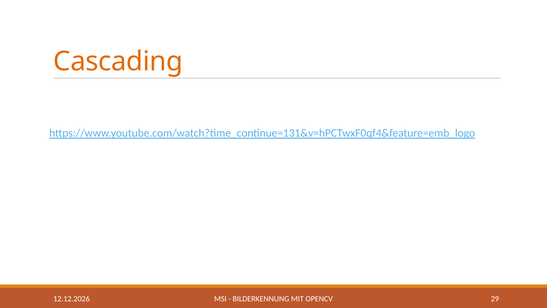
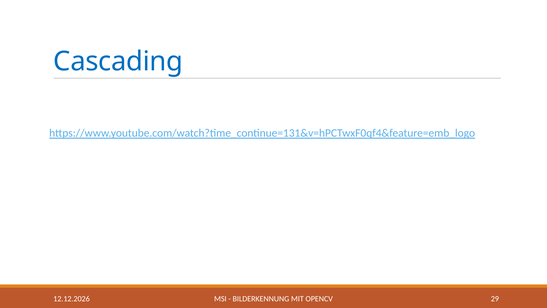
Cascading colour: orange -> blue
